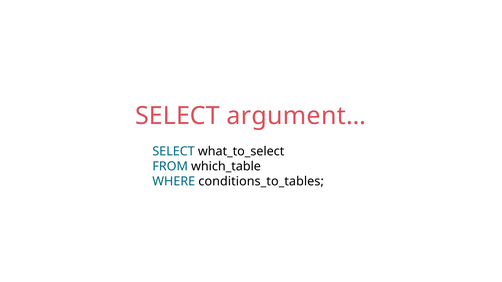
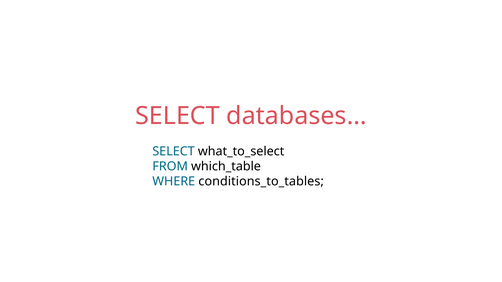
argument…: argument… -> databases…
